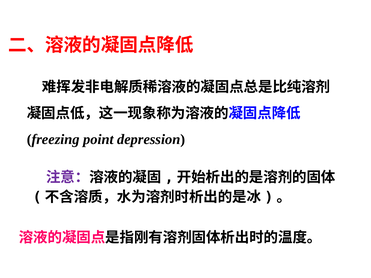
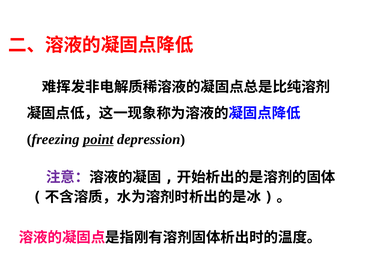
point underline: none -> present
